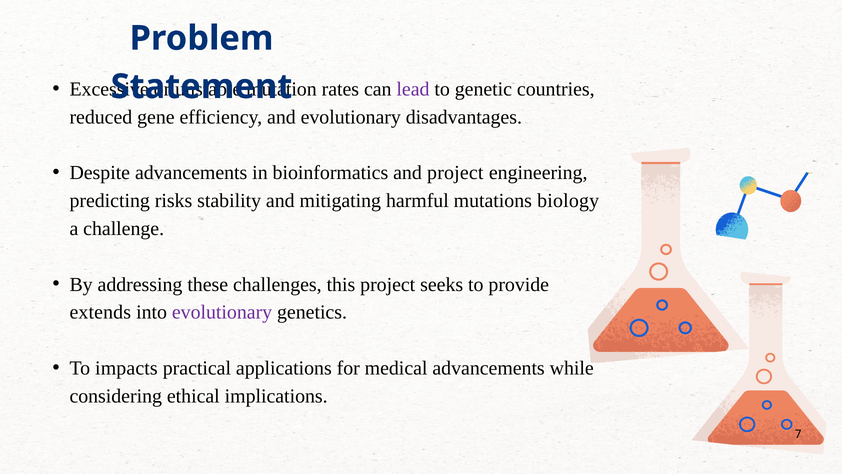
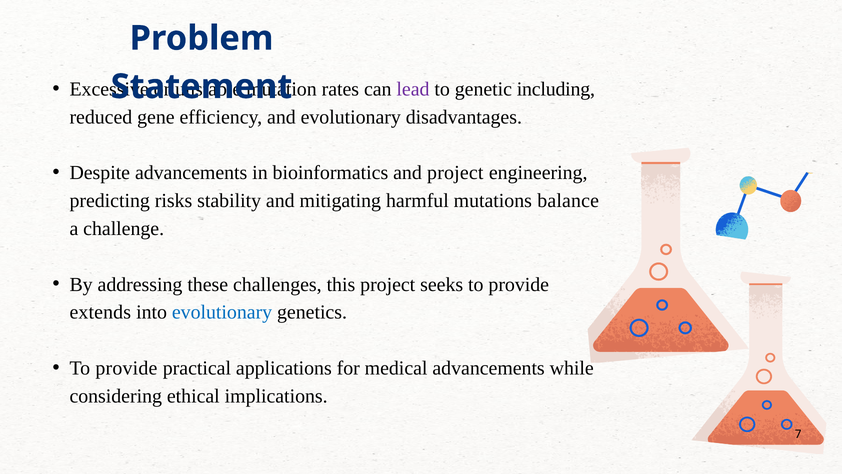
countries: countries -> including
biology: biology -> balance
evolutionary at (222, 312) colour: purple -> blue
impacts at (126, 368): impacts -> provide
